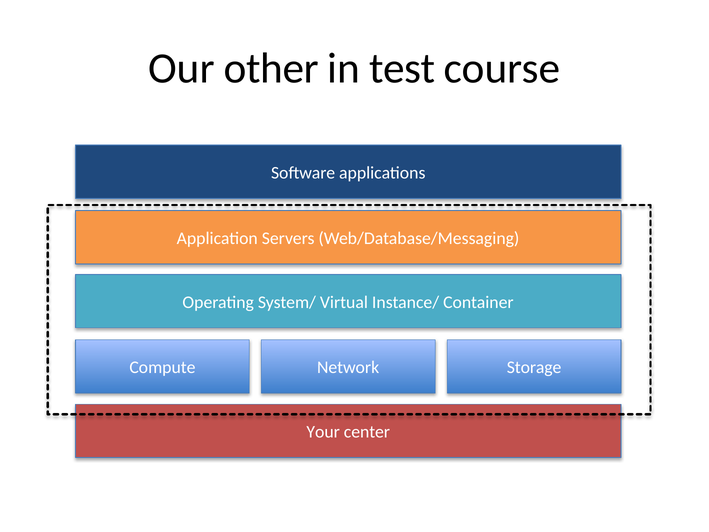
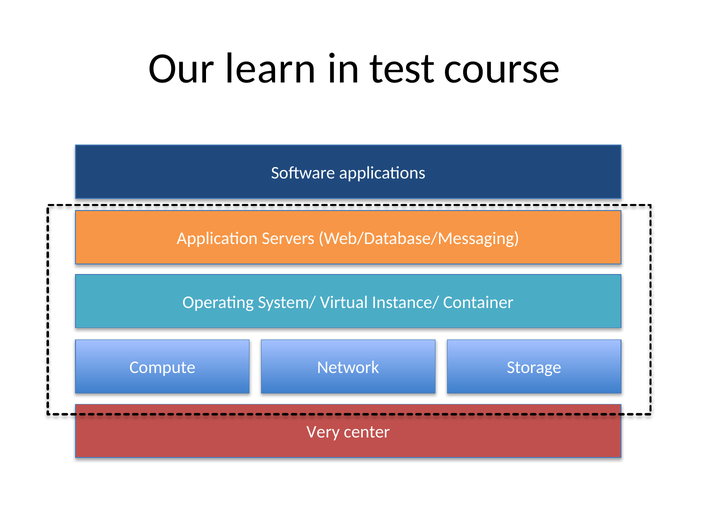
other: other -> learn
Your: Your -> Very
